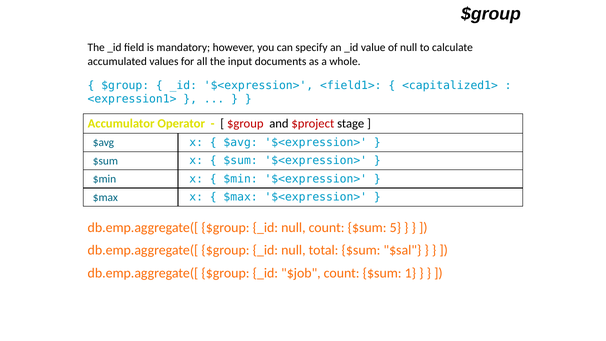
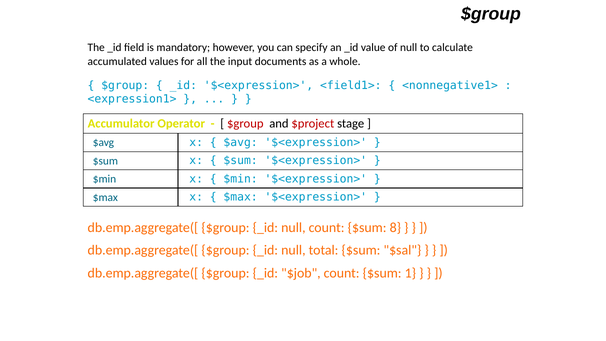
<capitalized1>: <capitalized1> -> <nonnegative1>
5: 5 -> 8
